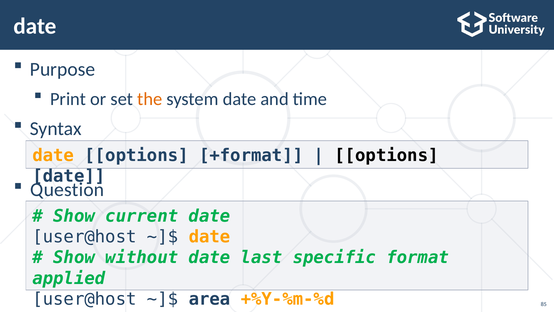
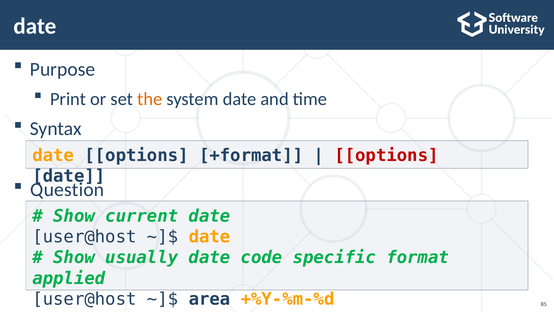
options at (386, 155) colour: black -> red
without: without -> usually
last: last -> code
